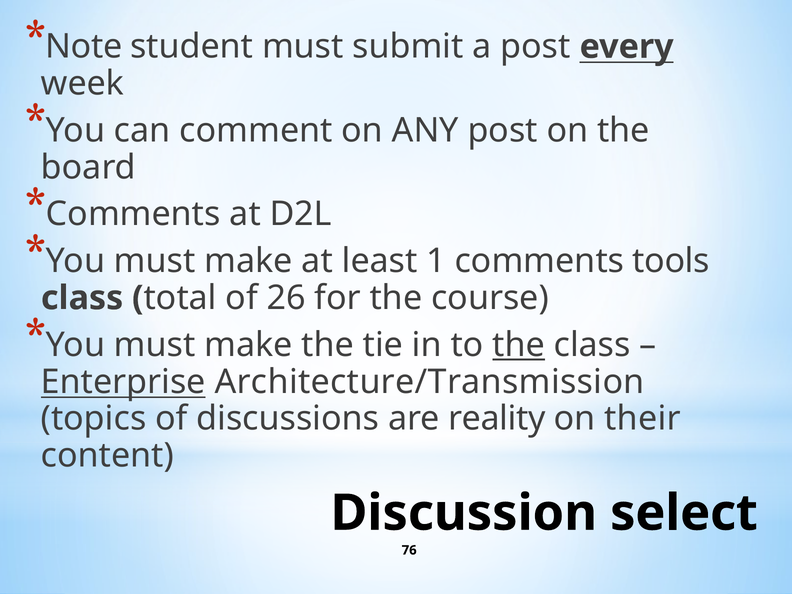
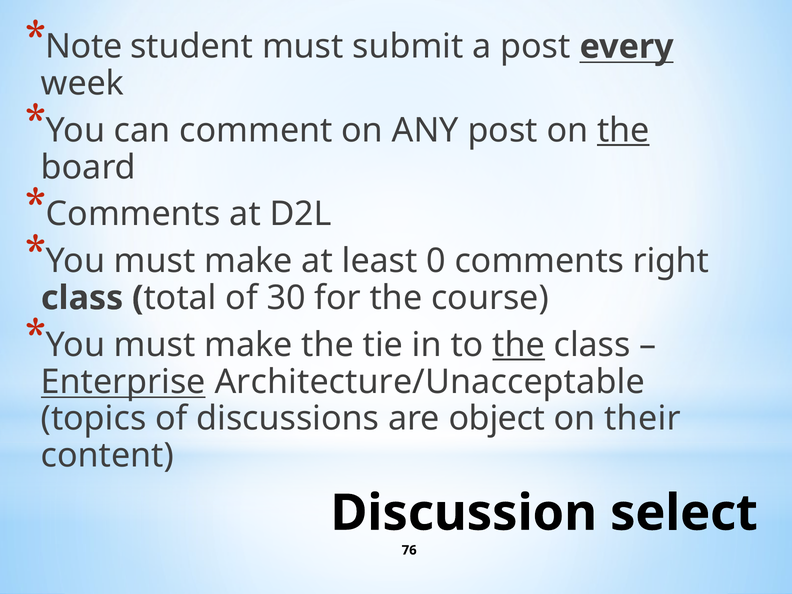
the at (623, 130) underline: none -> present
1: 1 -> 0
tools: tools -> right
26: 26 -> 30
Architecture/Transmission: Architecture/Transmission -> Architecture/Unacceptable
reality: reality -> object
